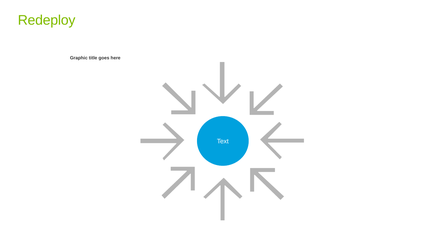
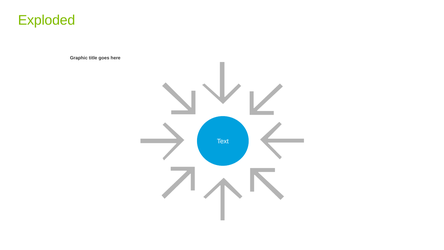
Redeploy: Redeploy -> Exploded
